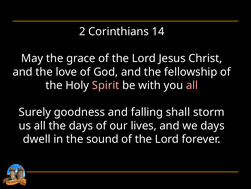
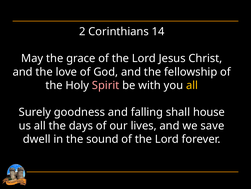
all at (192, 85) colour: pink -> yellow
storm: storm -> house
we days: days -> save
